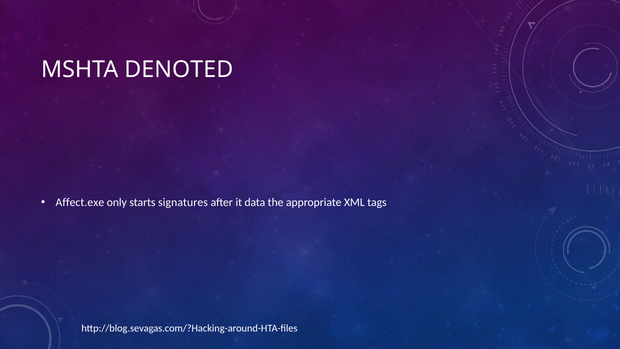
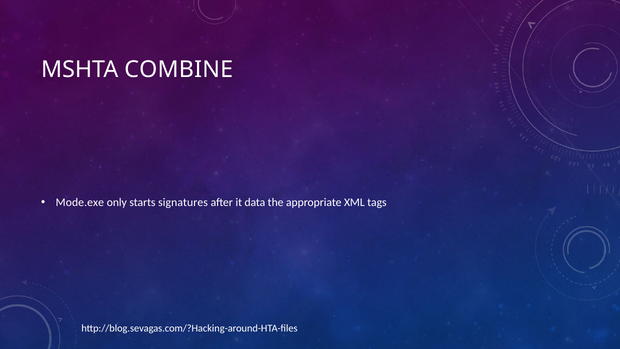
DENOTED: DENOTED -> COMBINE
Affect.exe: Affect.exe -> Mode.exe
